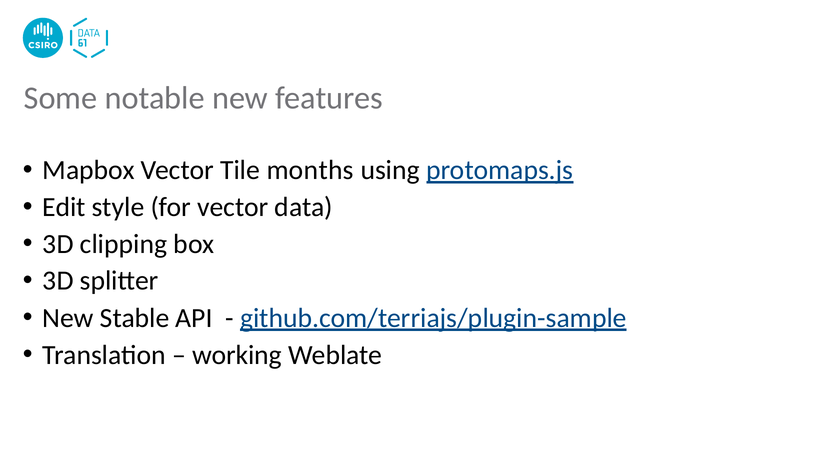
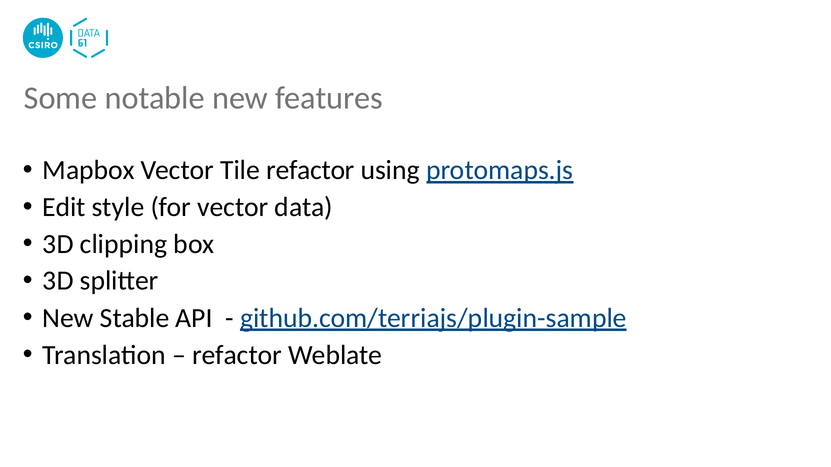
Tile months: months -> refactor
working at (237, 355): working -> refactor
